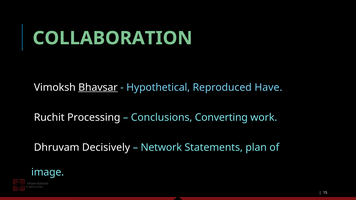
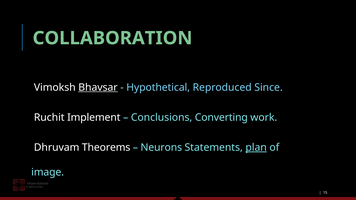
Have: Have -> Since
Processing: Processing -> Implement
Decisively: Decisively -> Theorems
Network: Network -> Neurons
plan underline: none -> present
